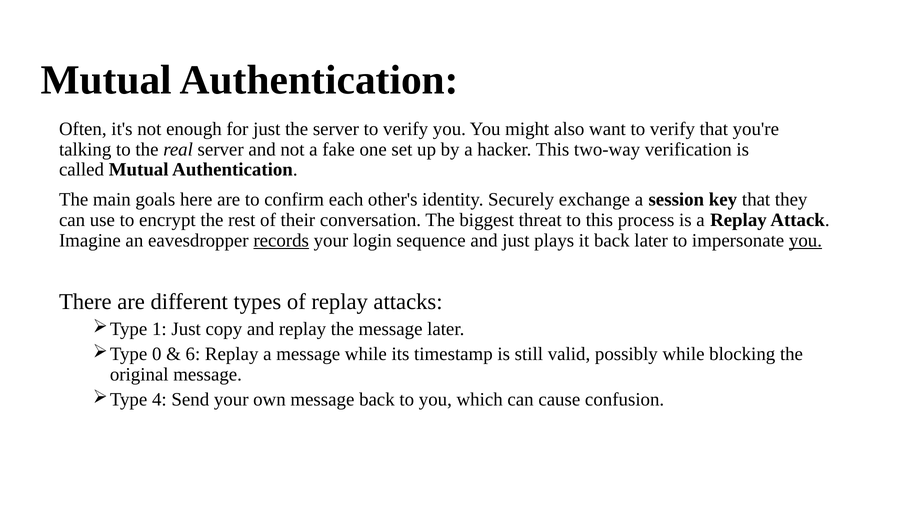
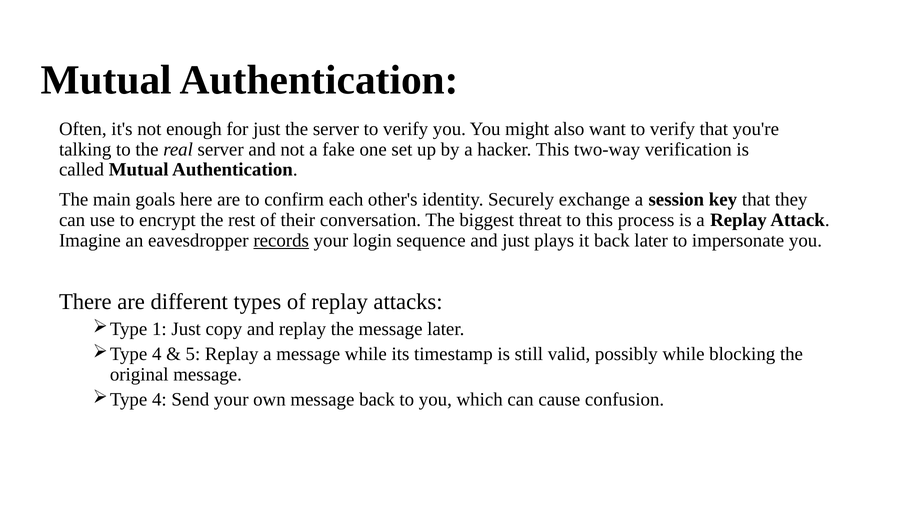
you at (805, 240) underline: present -> none
0 at (157, 354): 0 -> 4
6: 6 -> 5
